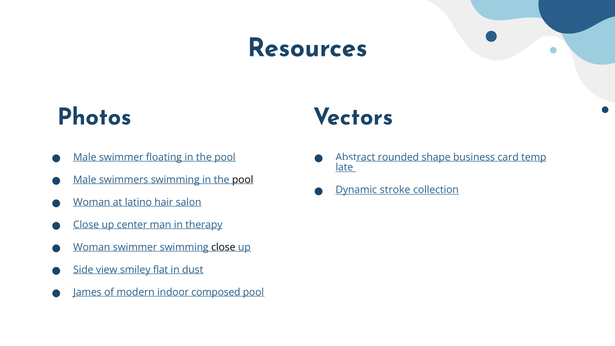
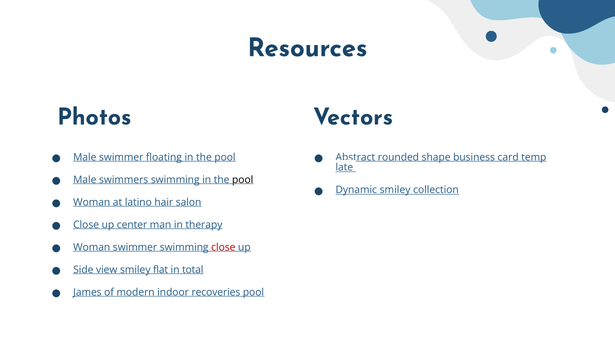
Dynamic stroke: stroke -> smiley
close at (223, 247) colour: black -> red
dust: dust -> total
composed: composed -> recoveries
